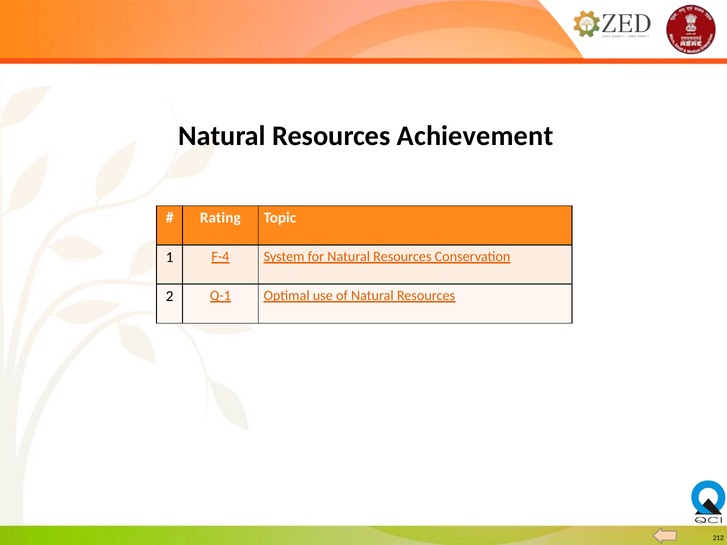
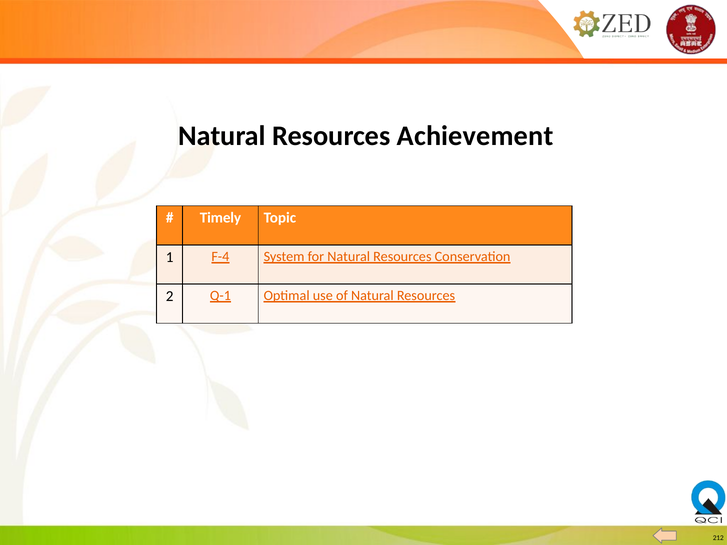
Rating: Rating -> Timely
